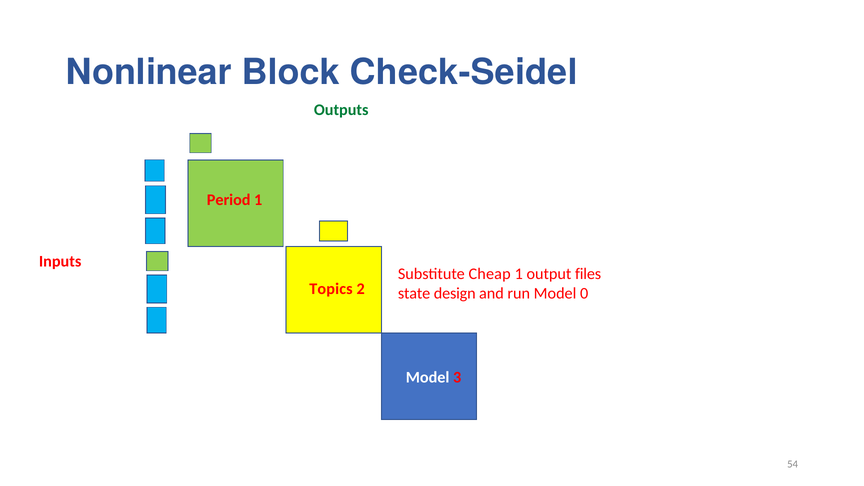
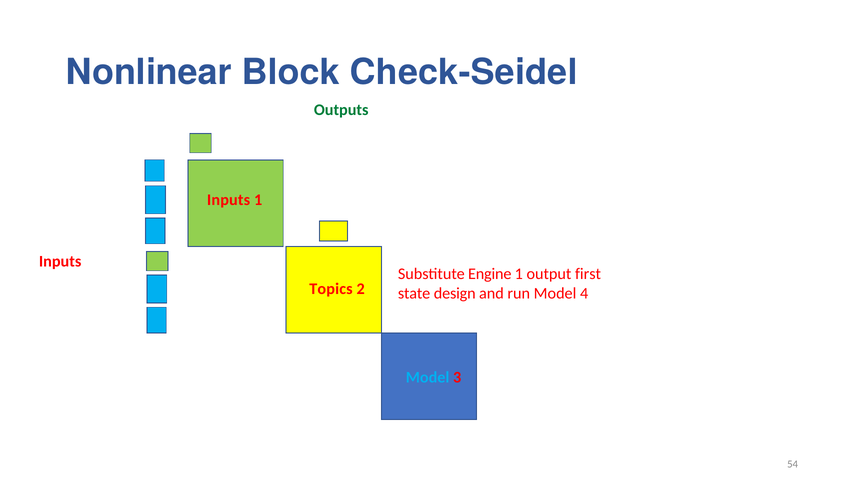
Period at (229, 200): Period -> Inputs
Cheap: Cheap -> Engine
files: files -> first
0: 0 -> 4
Model at (428, 377) colour: white -> light blue
